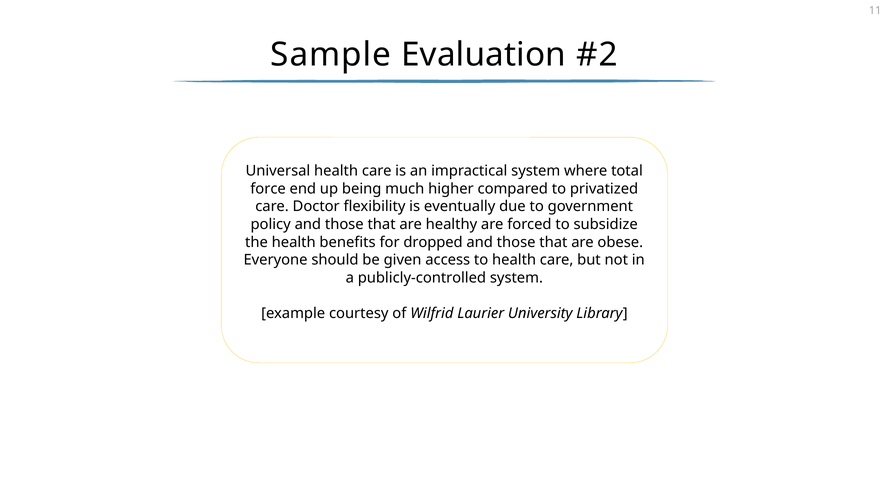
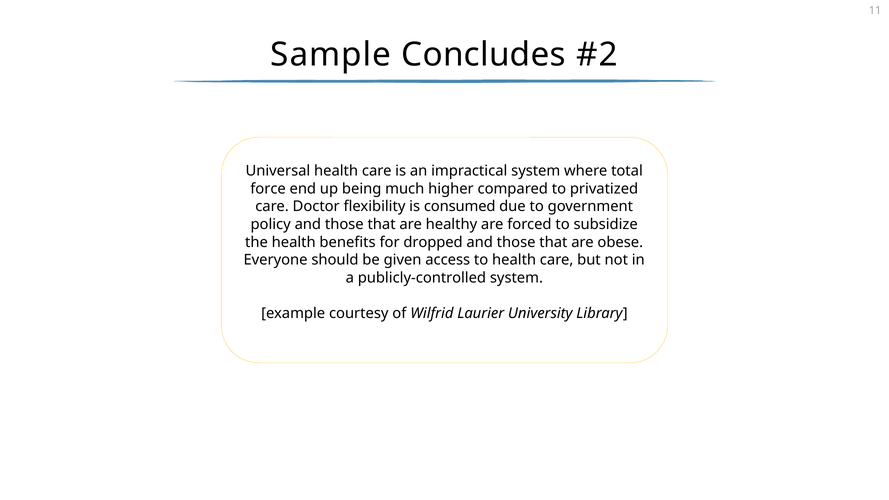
Evaluation: Evaluation -> Concludes
eventually: eventually -> consumed
